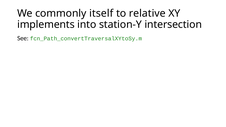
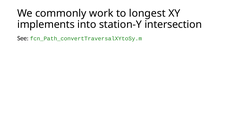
itself: itself -> work
relative: relative -> longest
